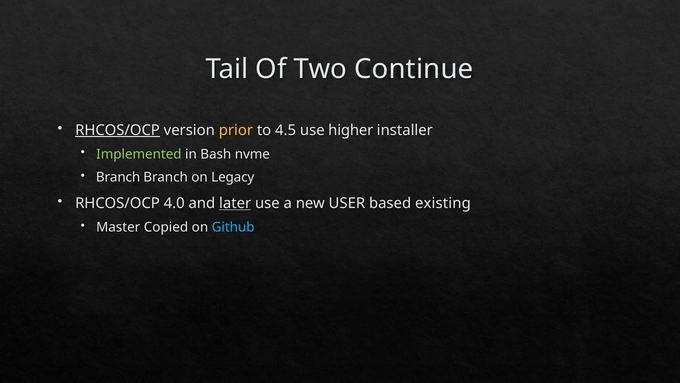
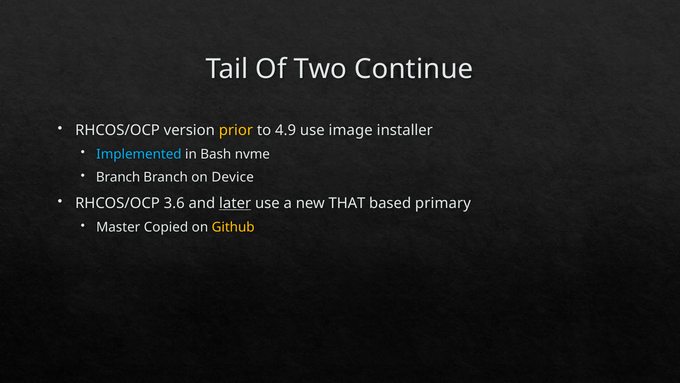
RHCOS/OCP at (118, 130) underline: present -> none
4.5: 4.5 -> 4.9
higher: higher -> image
Implemented colour: light green -> light blue
Legacy: Legacy -> Device
4.0: 4.0 -> 3.6
USER: USER -> THAT
existing: existing -> primary
Github colour: light blue -> yellow
